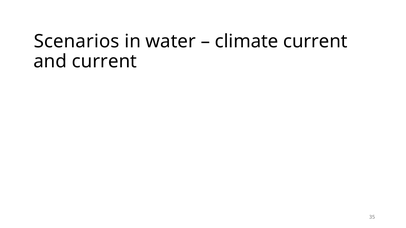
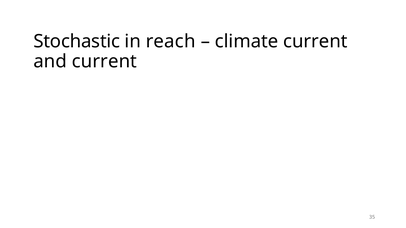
Scenarios: Scenarios -> Stochastic
water: water -> reach
